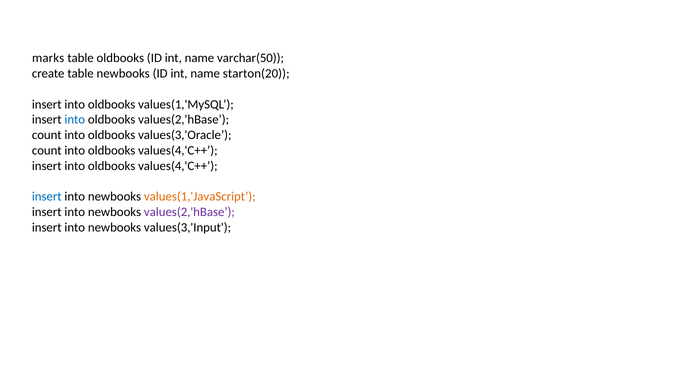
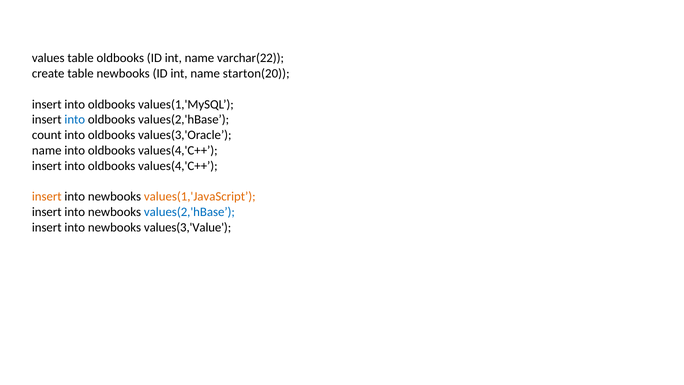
marks: marks -> values
varchar(50: varchar(50 -> varchar(22
count at (47, 150): count -> name
insert at (47, 197) colour: blue -> orange
values(2,'hBase at (189, 212) colour: purple -> blue
values(3,'Input: values(3,'Input -> values(3,'Value
